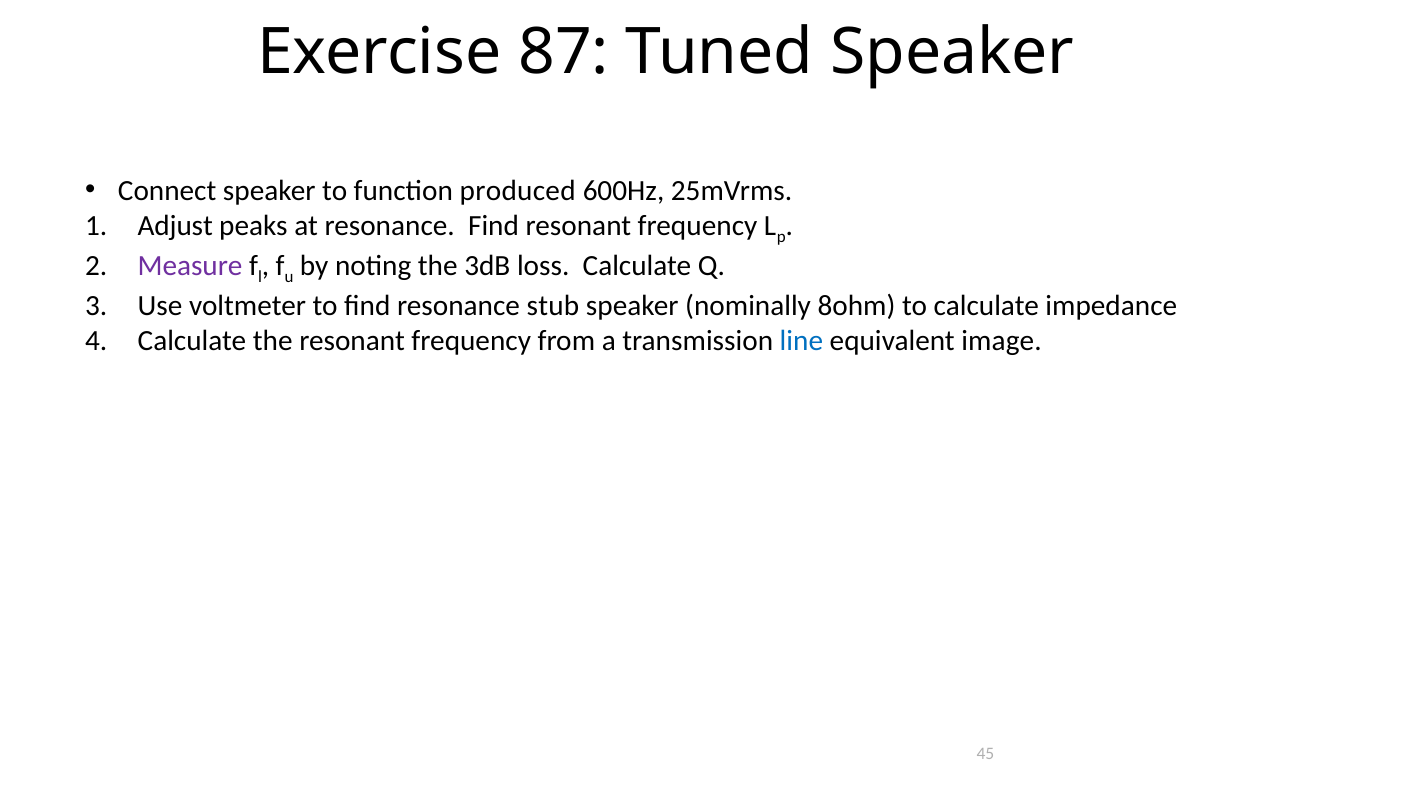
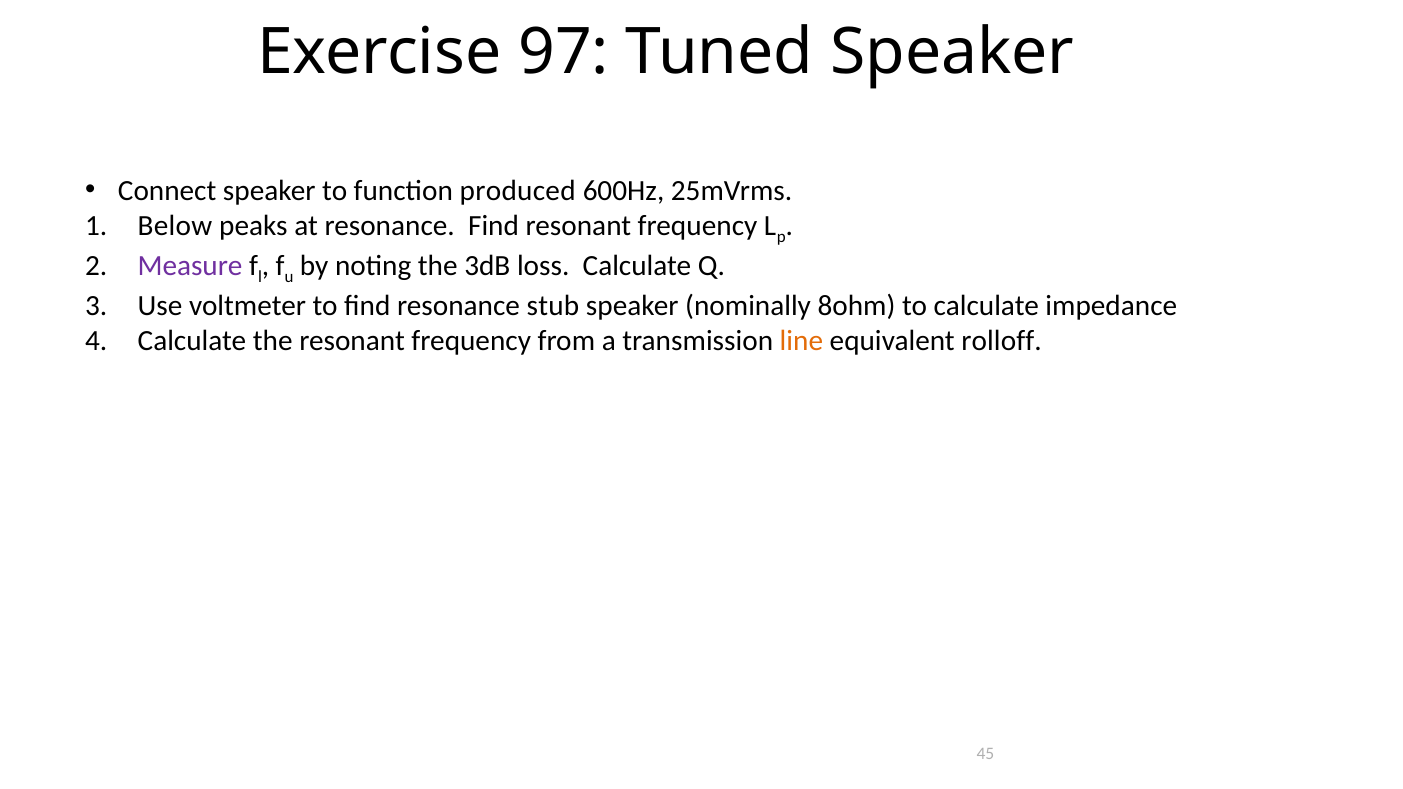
87: 87 -> 97
Adjust: Adjust -> Below
line colour: blue -> orange
image: image -> rolloff
